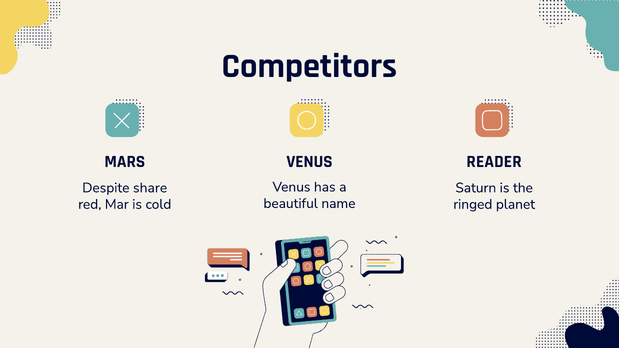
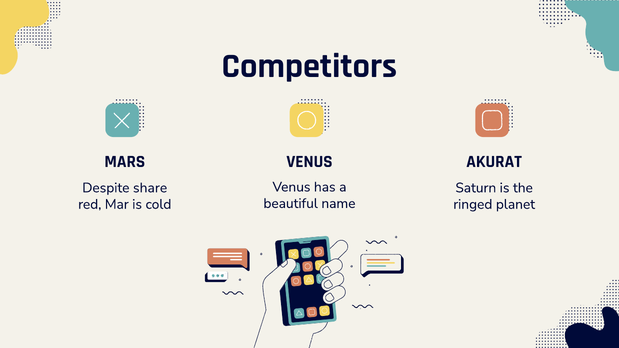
READER: READER -> AKURAT
